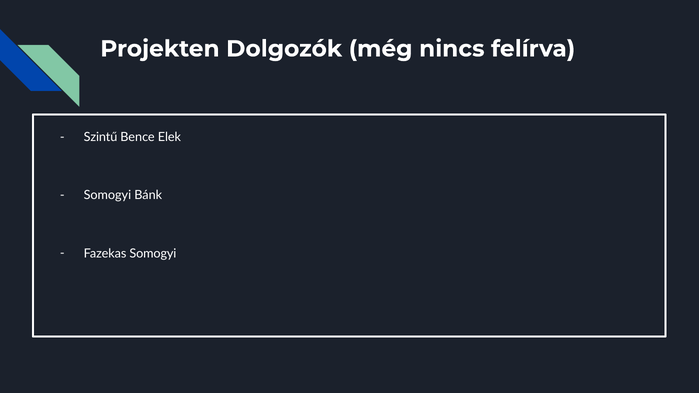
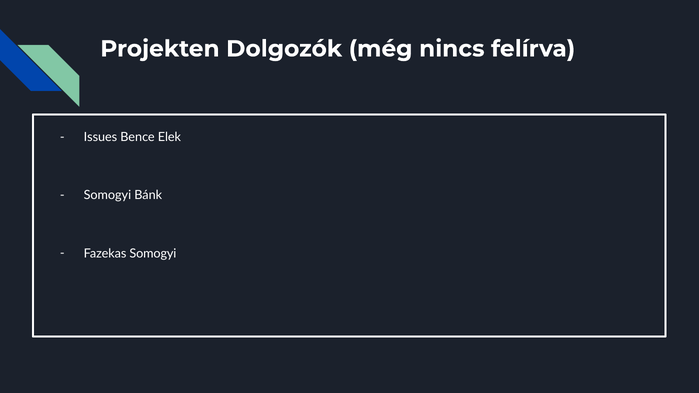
Szintű: Szintű -> Issues
